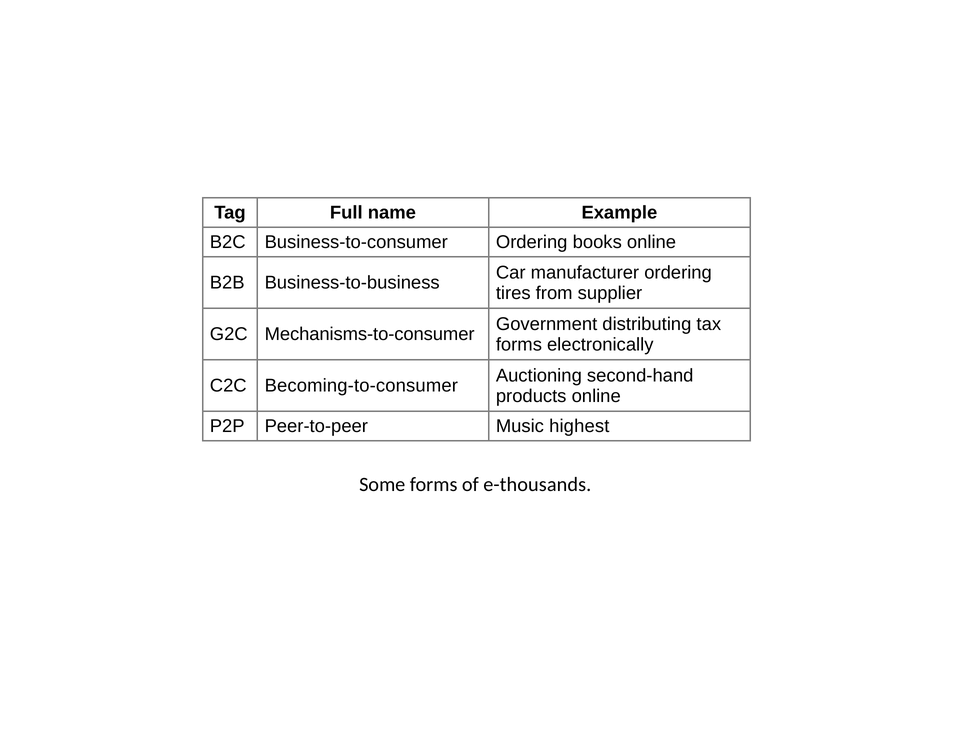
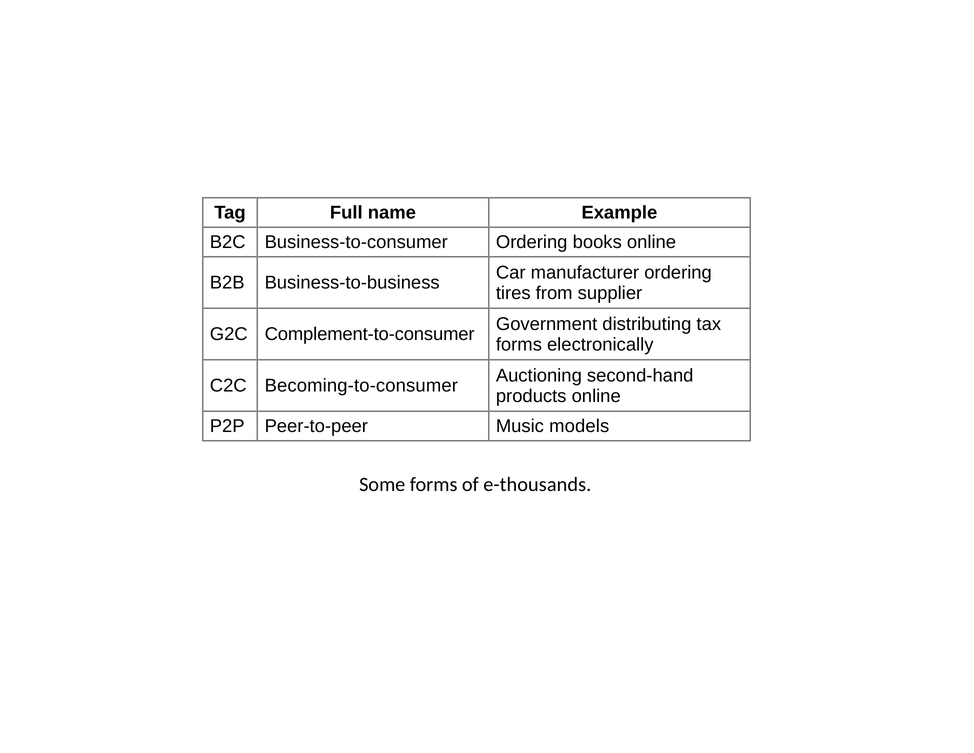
Mechanisms-to-consumer: Mechanisms-to-consumer -> Complement-to-consumer
highest: highest -> models
